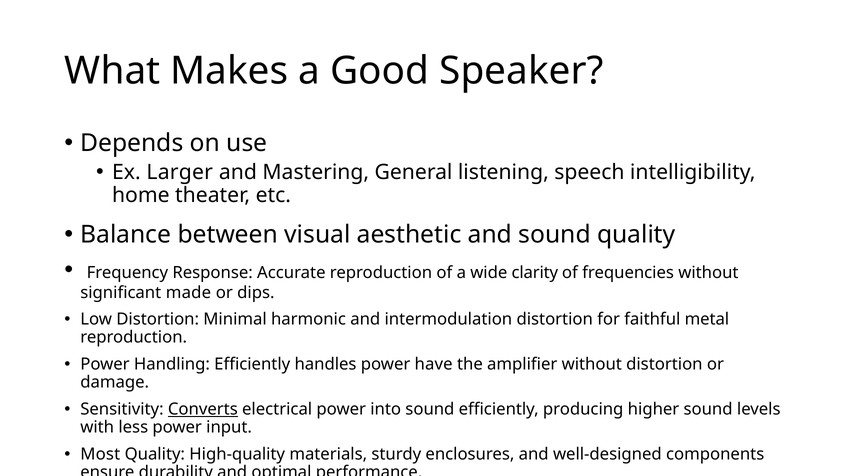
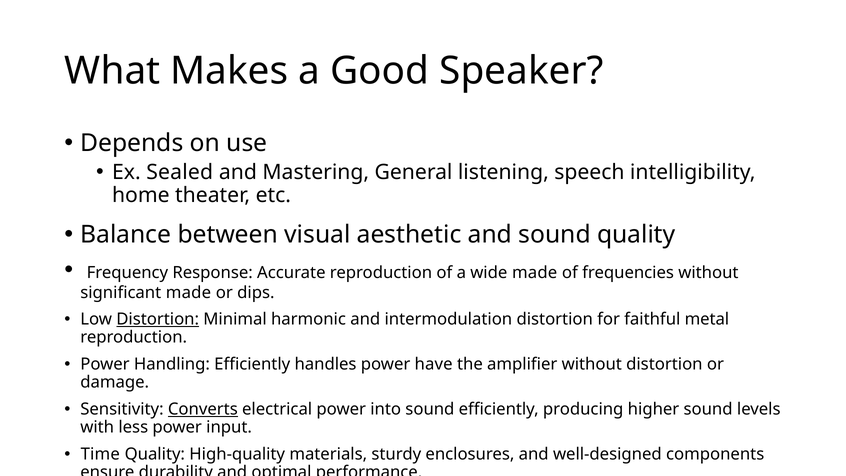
Larger: Larger -> Sealed
wide clarity: clarity -> made
Distortion at (158, 319) underline: none -> present
Most: Most -> Time
